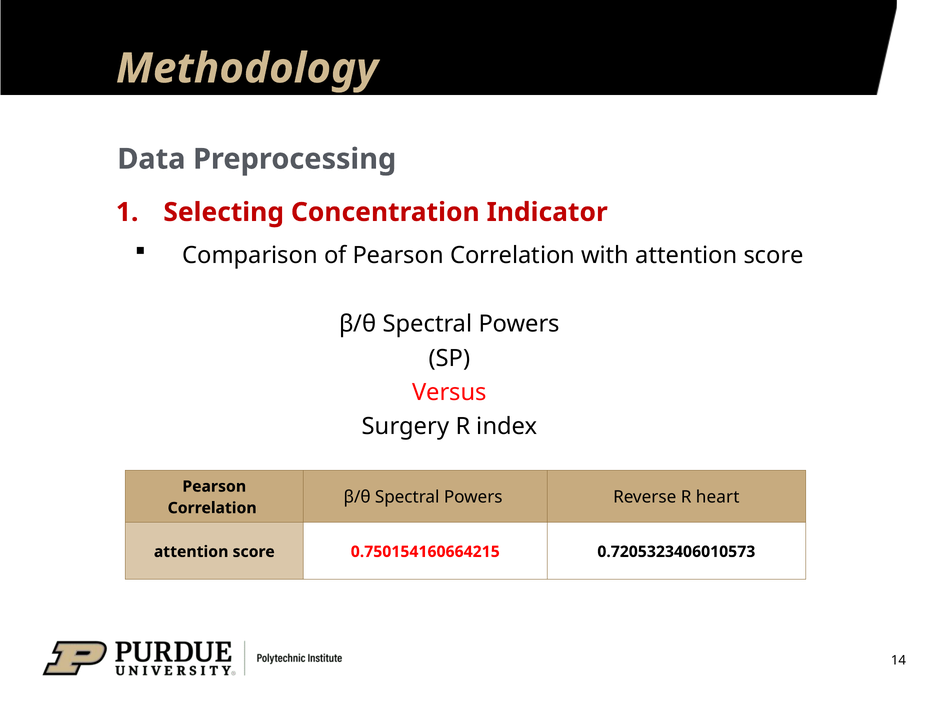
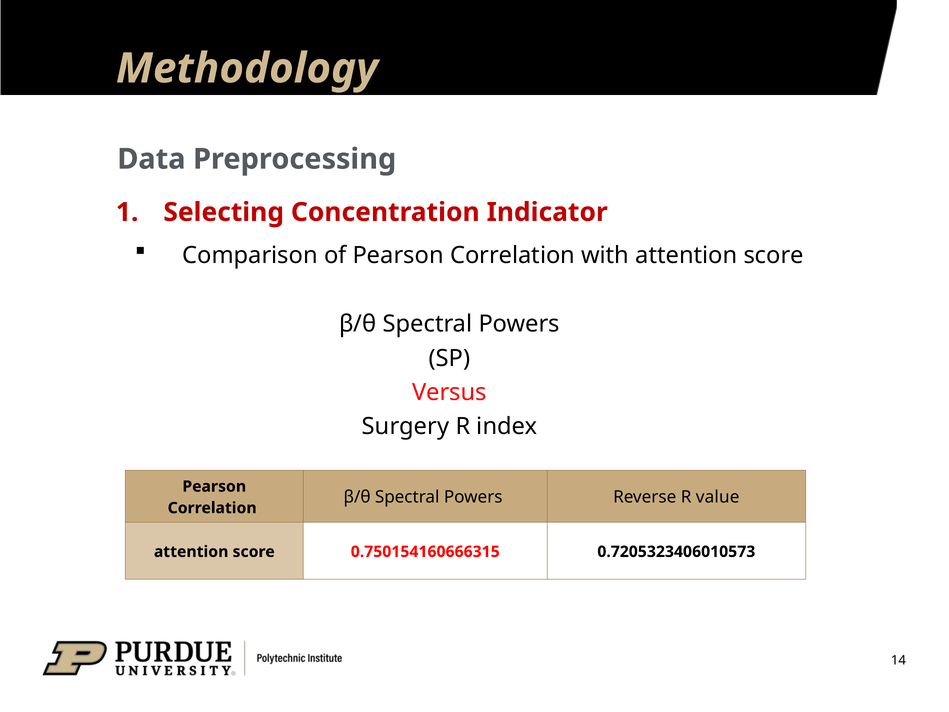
heart: heart -> value
0.750154160664215: 0.750154160664215 -> 0.750154160666315
